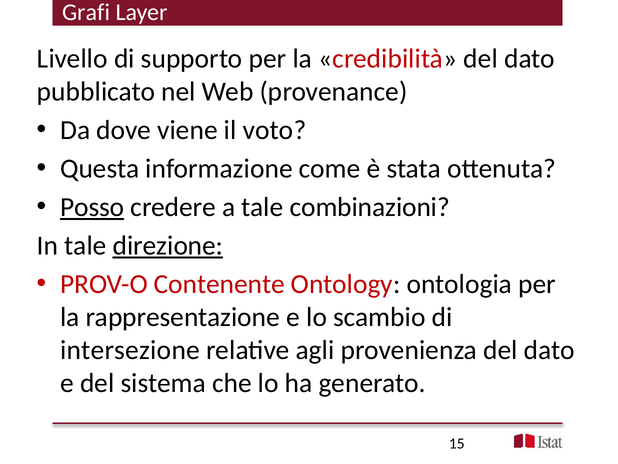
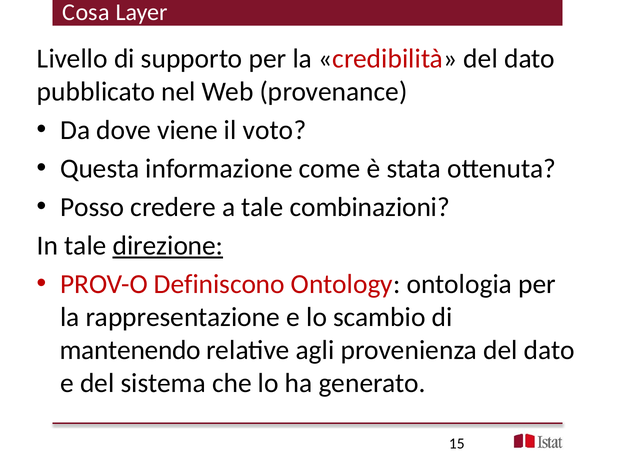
Grafi: Grafi -> Cosa
Posso underline: present -> none
Contenente: Contenente -> Definiscono
intersezione: intersezione -> mantenendo
